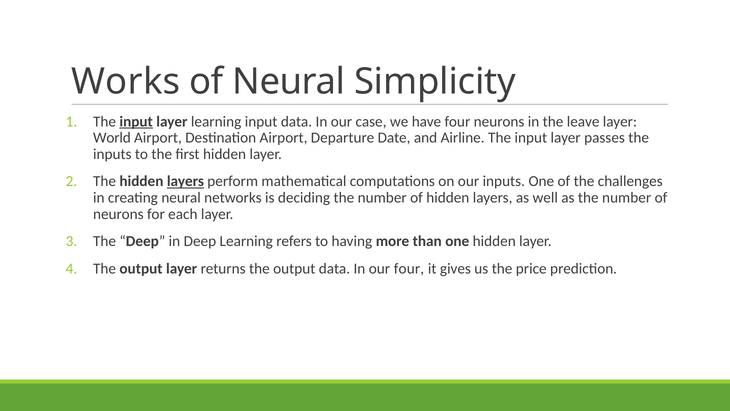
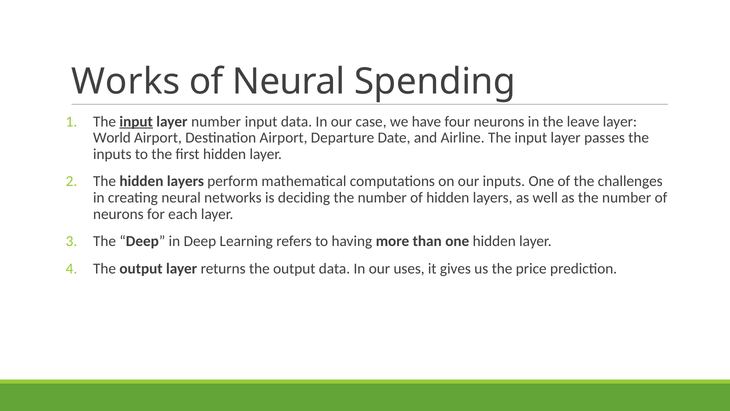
Simplicity: Simplicity -> Spending
layer learning: learning -> number
layers at (185, 181) underline: present -> none
our four: four -> uses
